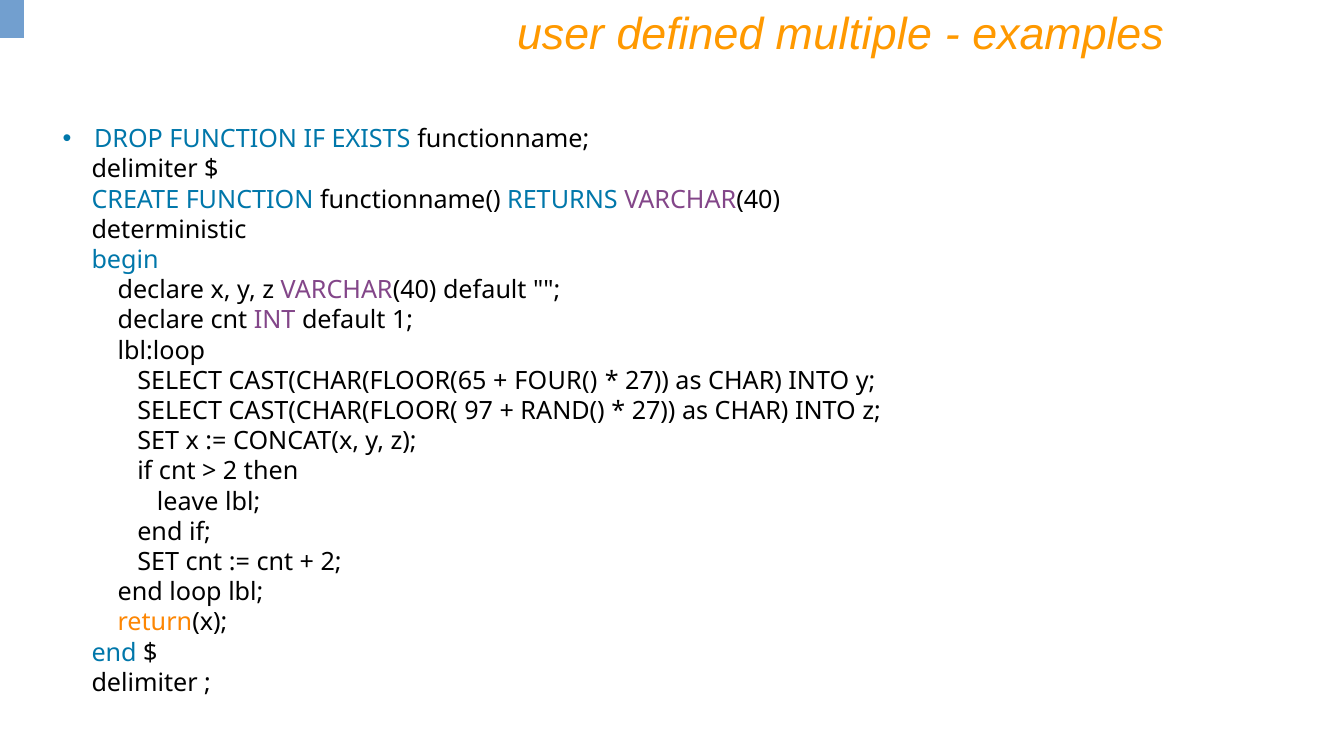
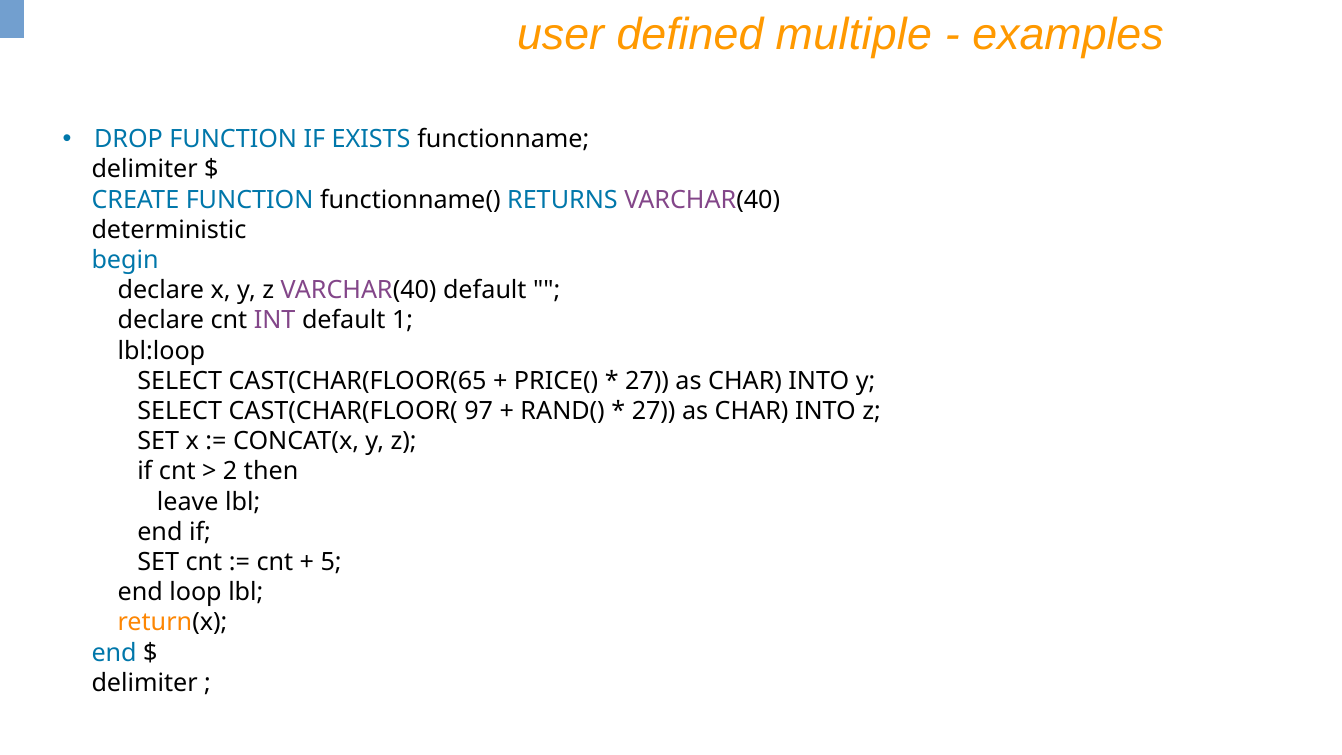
FOUR(: FOUR( -> PRICE(
2 at (331, 562): 2 -> 5
